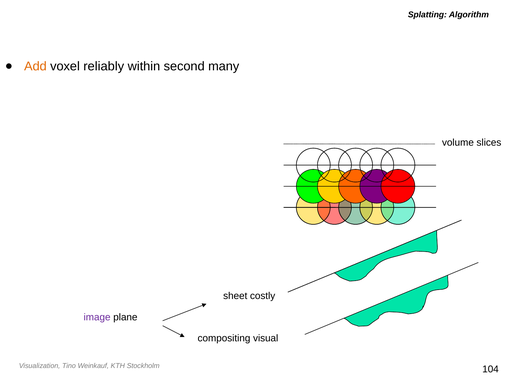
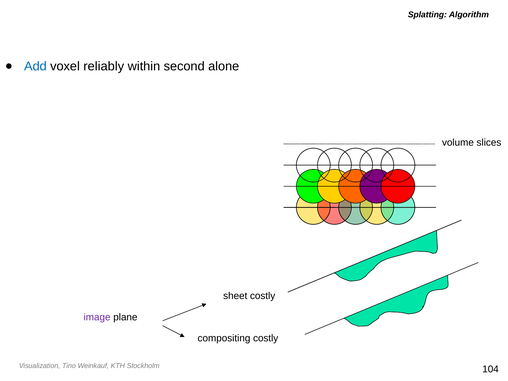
Add colour: orange -> blue
many: many -> alone
compositing visual: visual -> costly
